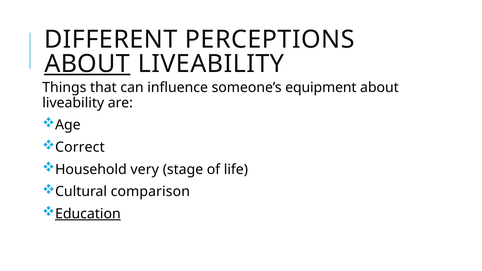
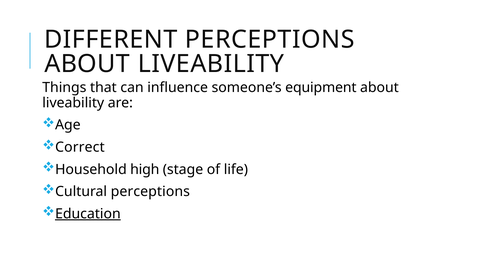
ABOUT at (87, 64) underline: present -> none
very: very -> high
Cultural comparison: comparison -> perceptions
